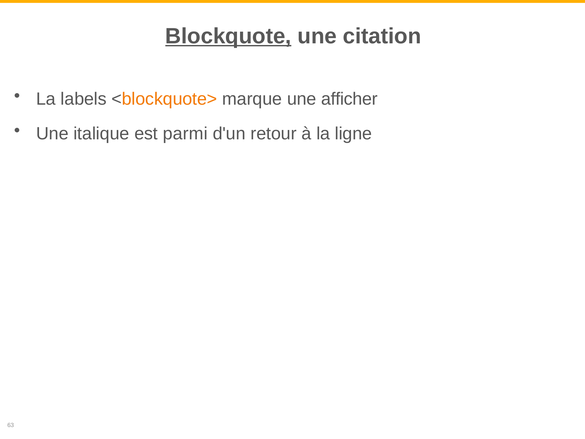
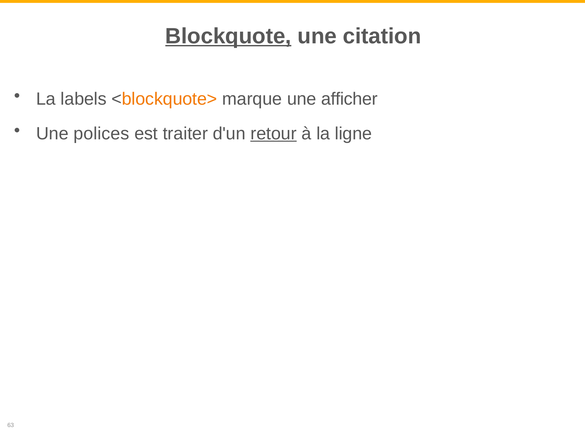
italique: italique -> polices
parmi: parmi -> traiter
retour underline: none -> present
